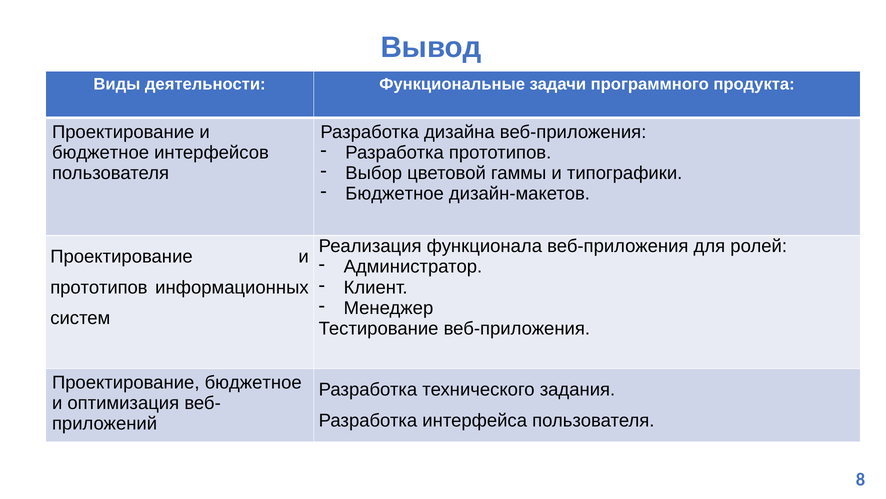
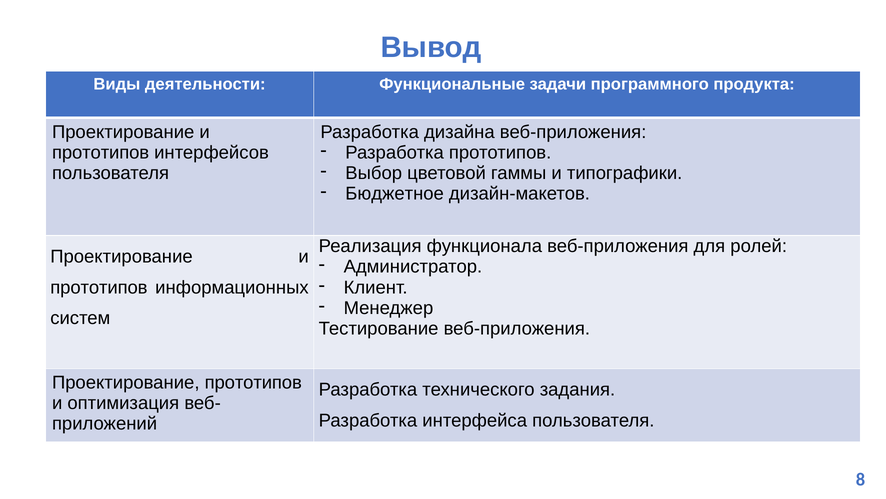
бюджетное at (101, 152): бюджетное -> прототипов
Проектирование бюджетное: бюджетное -> прототипов
